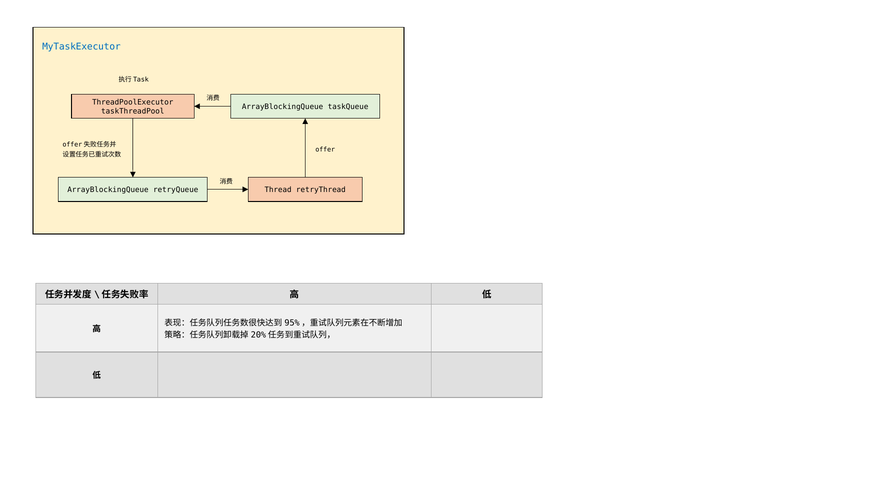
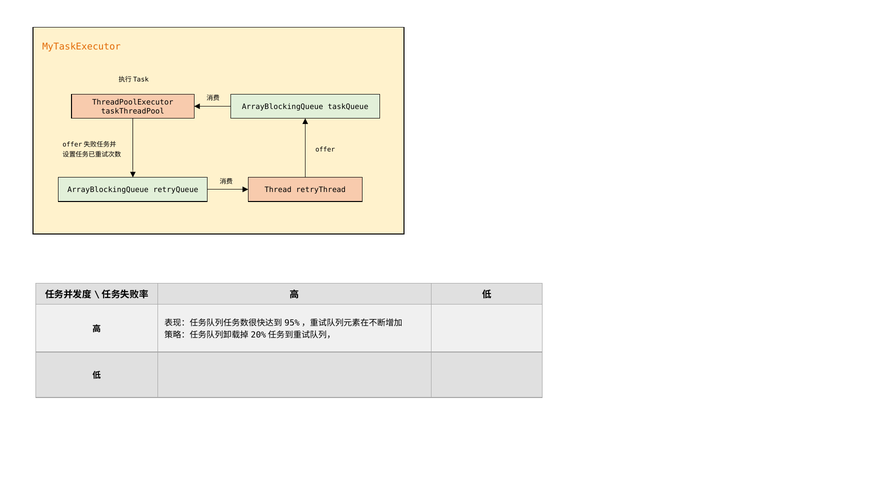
MyTaskExecutor colour: blue -> orange
